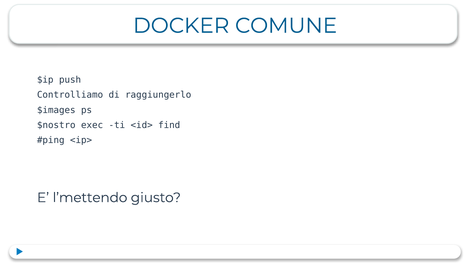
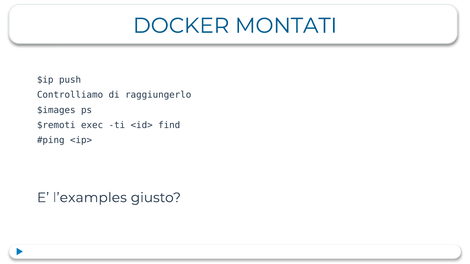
COMUNE: COMUNE -> MONTATI
$nostro: $nostro -> $remoti
l’mettendo: l’mettendo -> l’examples
